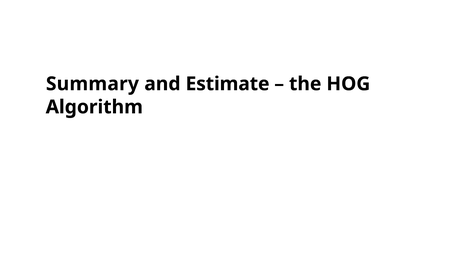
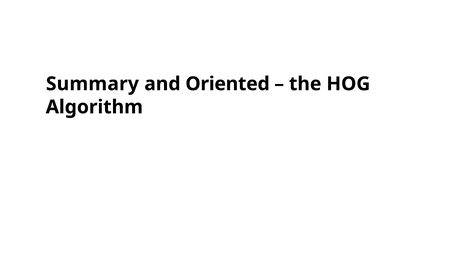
Estimate: Estimate -> Oriented
